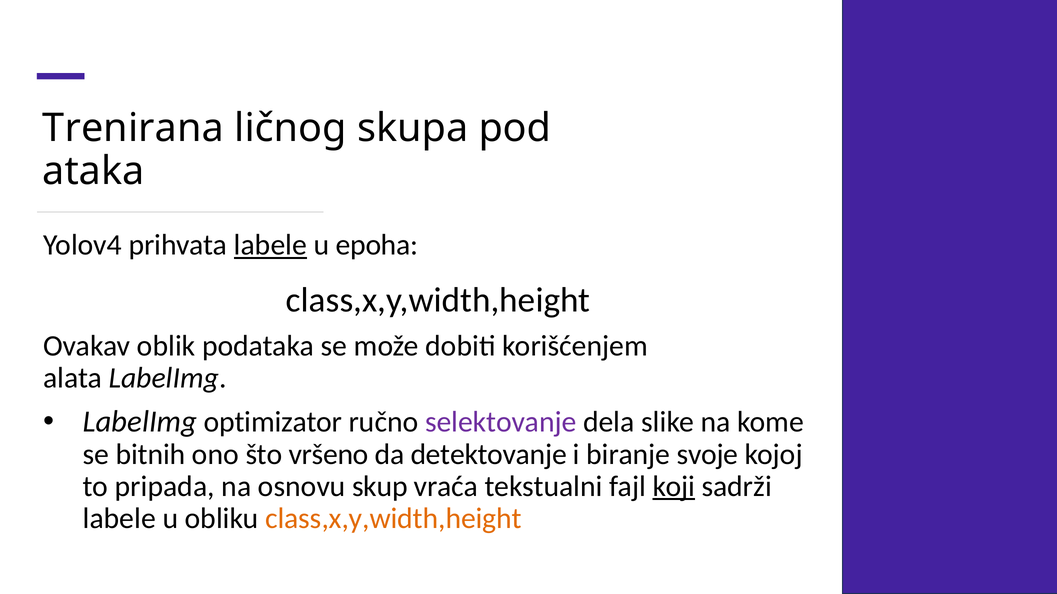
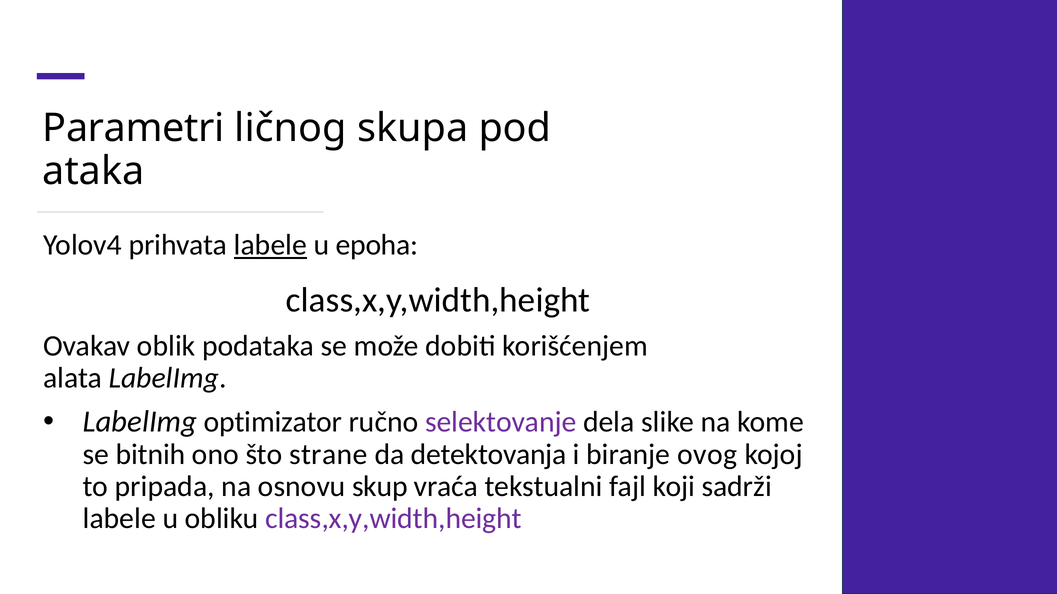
Trenirana: Trenirana -> Parametri
vršeno: vršeno -> strane
detektovanje: detektovanje -> detektovanja
svoje: svoje -> ovog
koji underline: present -> none
class,x,y,width,height at (393, 519) colour: orange -> purple
